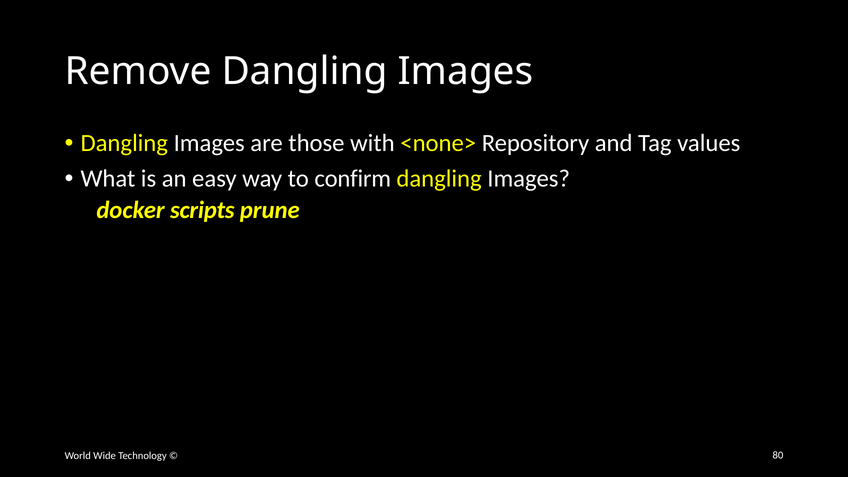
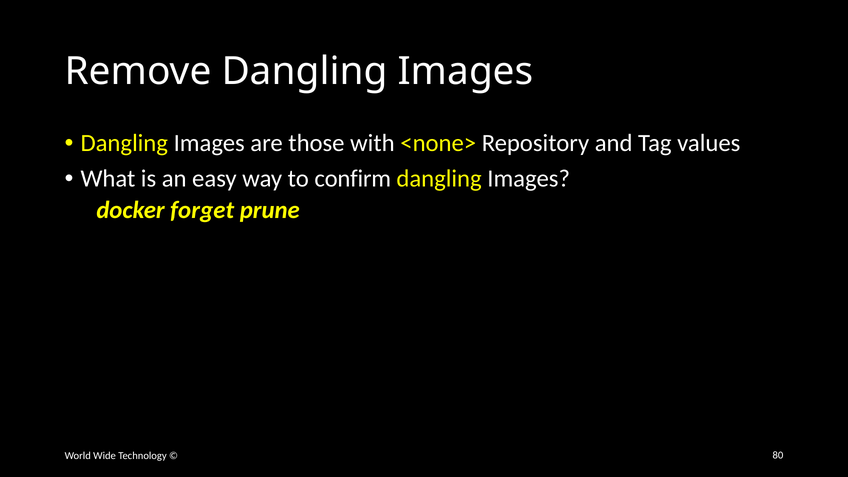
scripts: scripts -> forget
